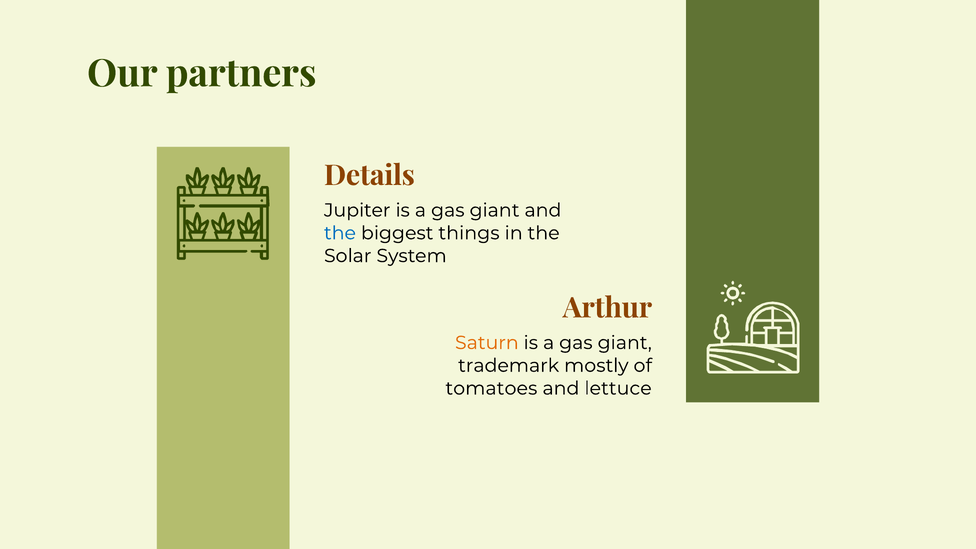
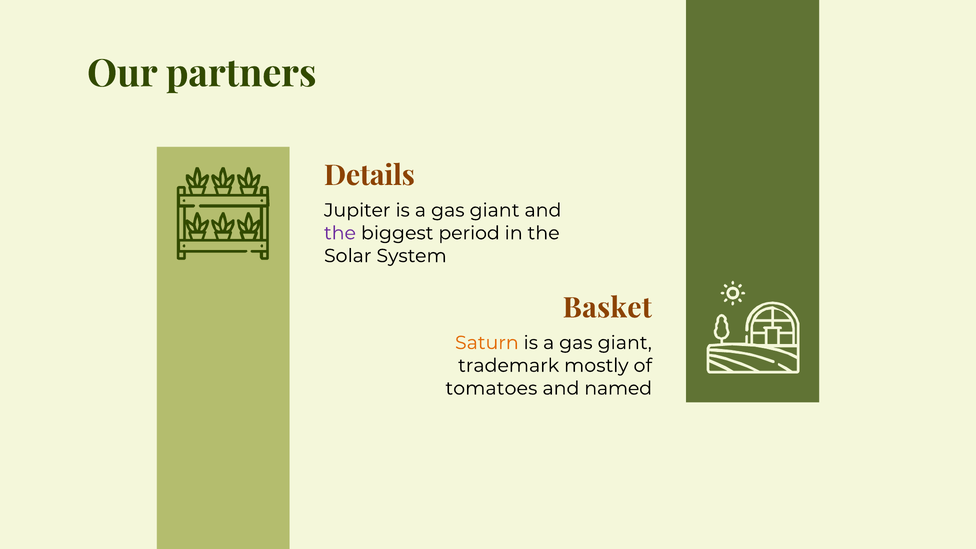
the at (340, 233) colour: blue -> purple
things: things -> period
Arthur: Arthur -> Basket
lettuce: lettuce -> named
